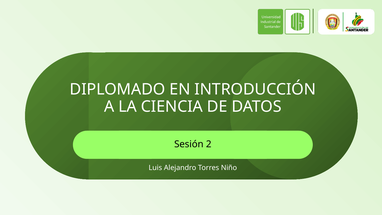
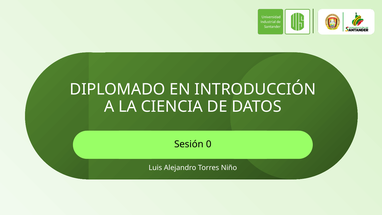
2: 2 -> 0
